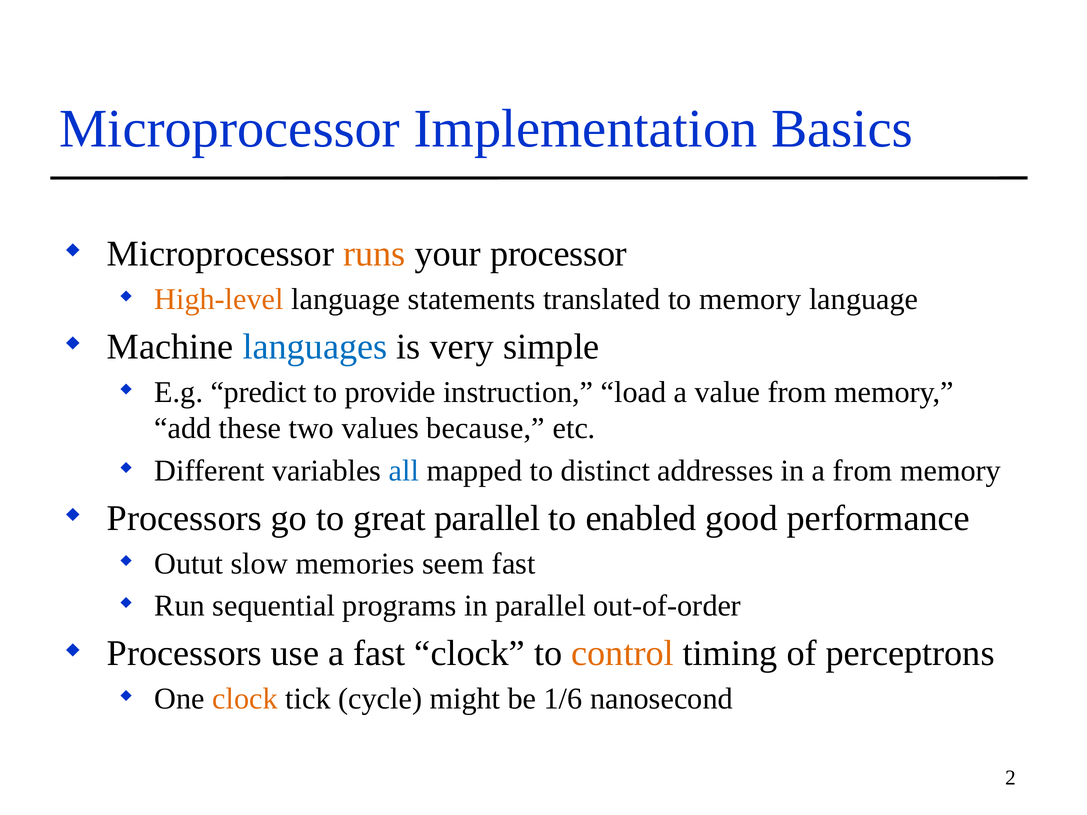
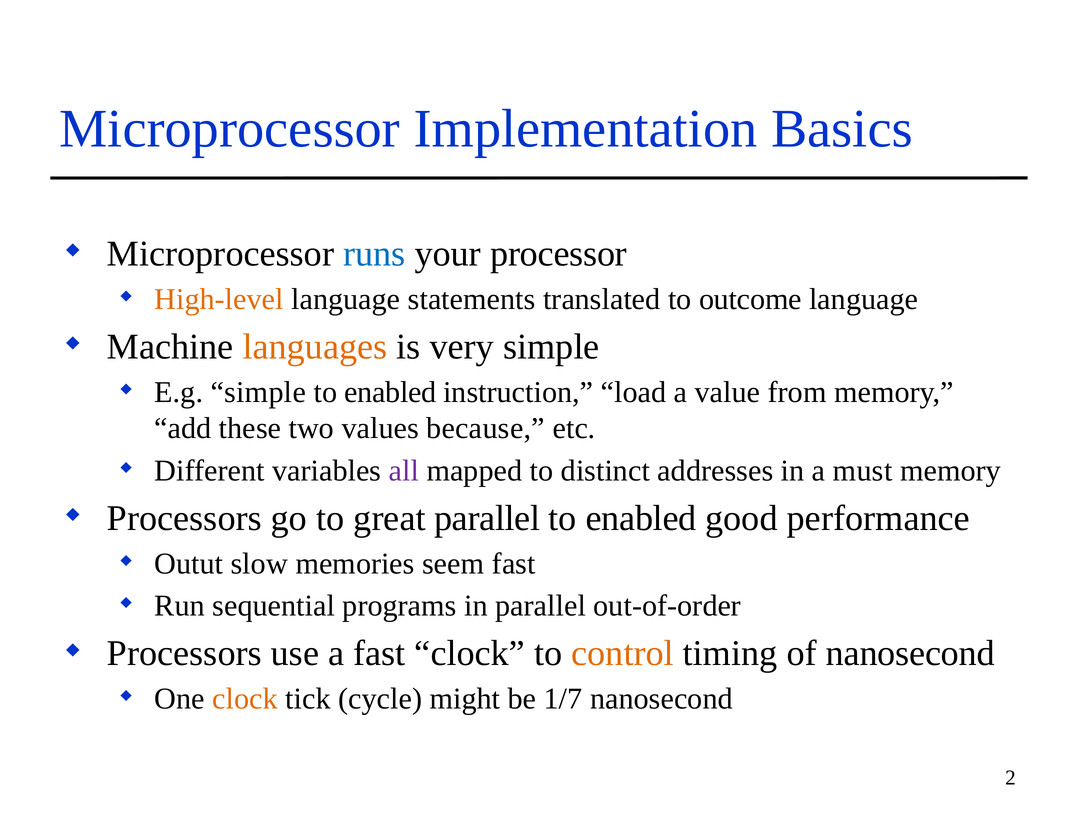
runs colour: orange -> blue
to memory: memory -> outcome
languages colour: blue -> orange
E.g predict: predict -> simple
provide at (390, 392): provide -> enabled
all colour: blue -> purple
a from: from -> must
of perceptrons: perceptrons -> nanosecond
1/6: 1/6 -> 1/7
